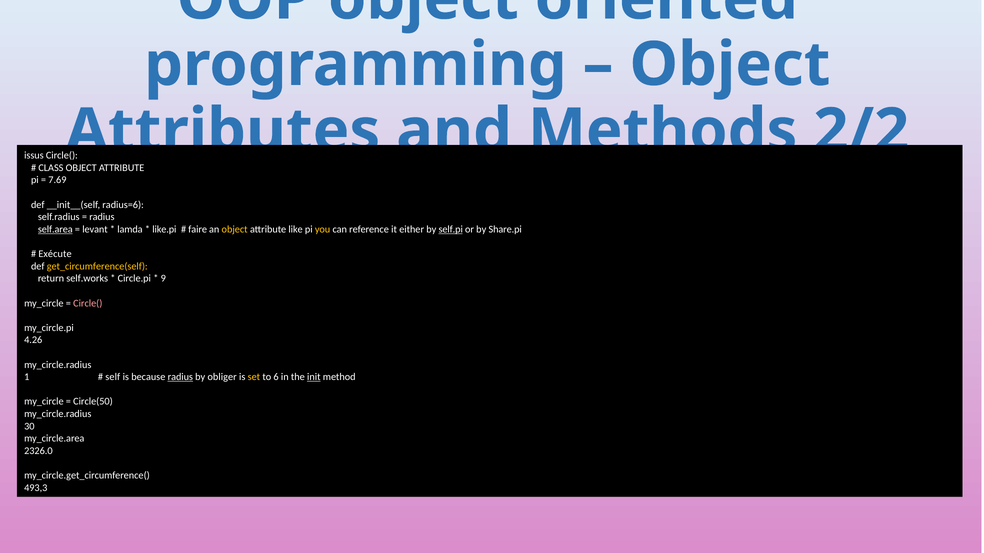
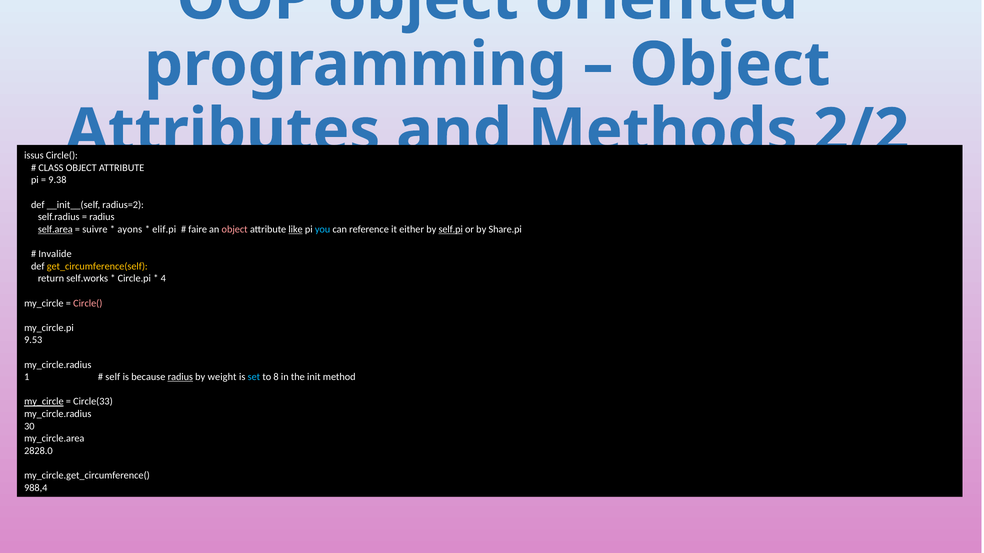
7.69: 7.69 -> 9.38
radius=6: radius=6 -> radius=2
levant: levant -> suivre
lamda: lamda -> ayons
like.pi: like.pi -> elif.pi
object at (235, 229) colour: yellow -> pink
like underline: none -> present
you colour: yellow -> light blue
Exécute: Exécute -> Invalide
9: 9 -> 4
4.26: 4.26 -> 9.53
obliger: obliger -> weight
set colour: yellow -> light blue
6: 6 -> 8
init underline: present -> none
my_circle at (44, 402) underline: none -> present
Circle(50: Circle(50 -> Circle(33
2326.0: 2326.0 -> 2828.0
493,3: 493,3 -> 988,4
